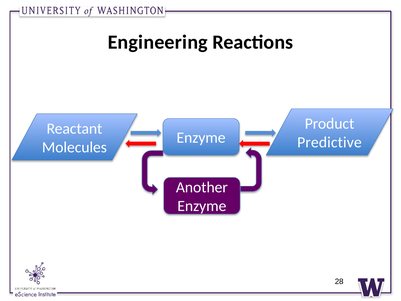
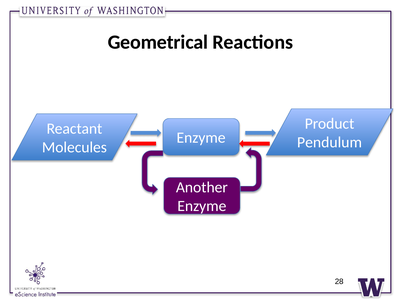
Engineering: Engineering -> Geometrical
Predictive: Predictive -> Pendulum
